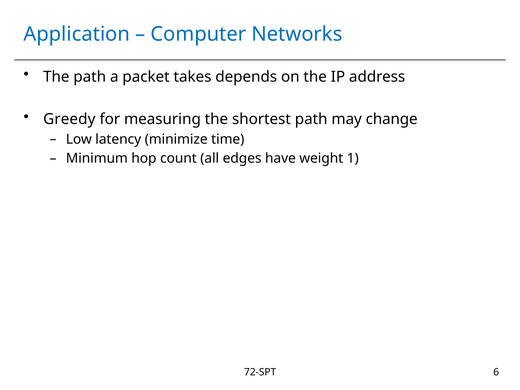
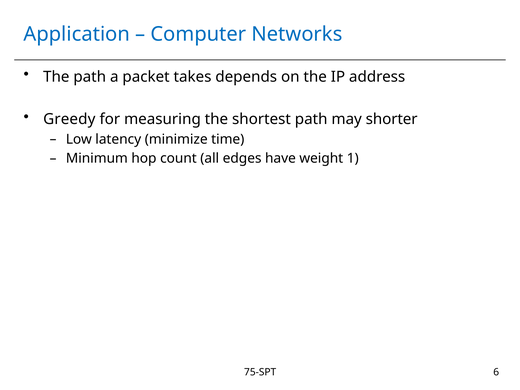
change: change -> shorter
72-SPT: 72-SPT -> 75-SPT
